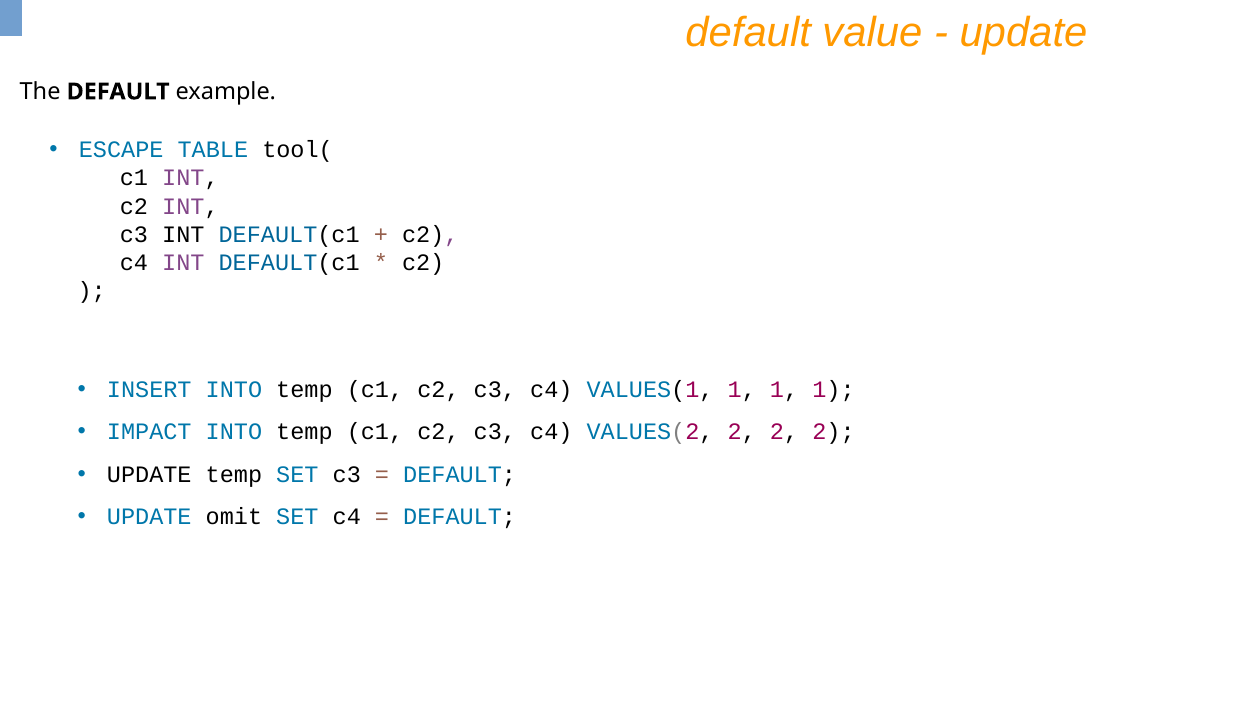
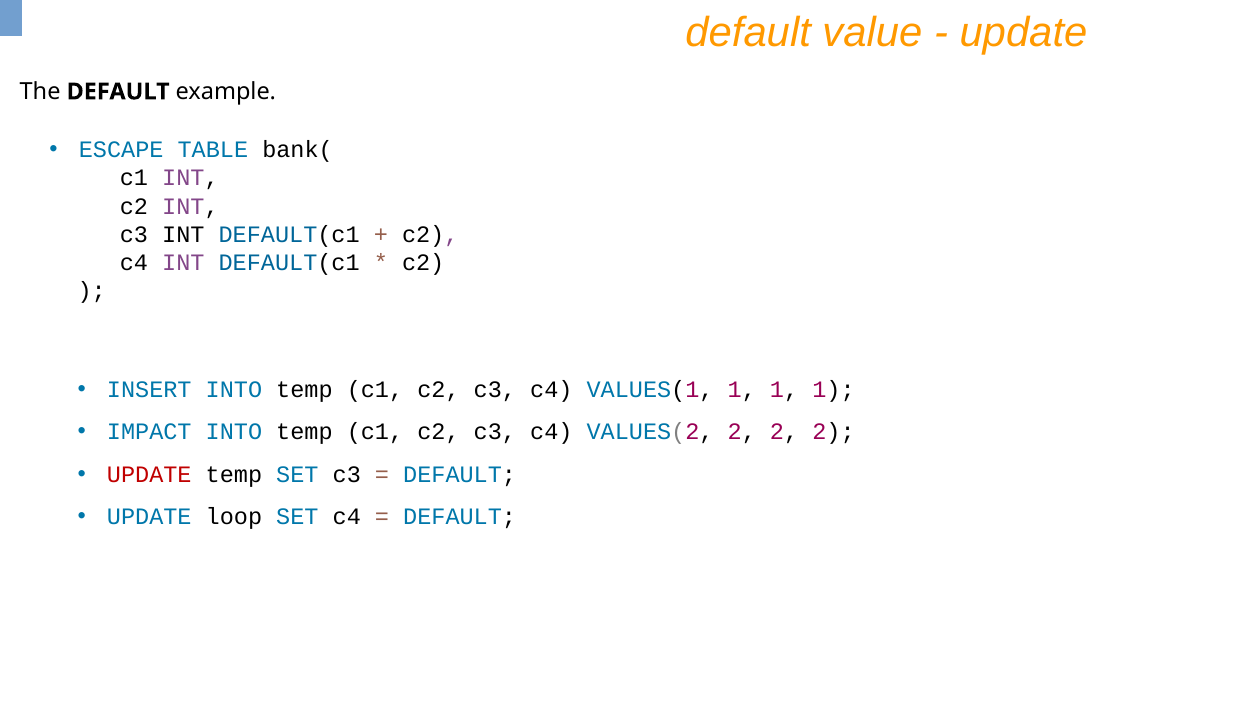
tool(: tool( -> bank(
UPDATE at (149, 474) colour: black -> red
omit: omit -> loop
